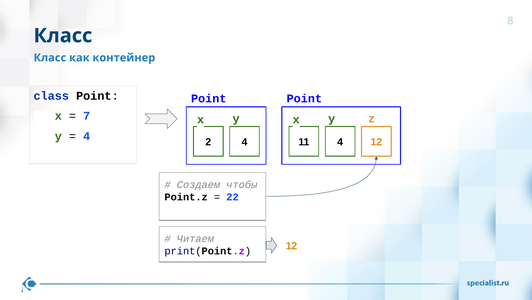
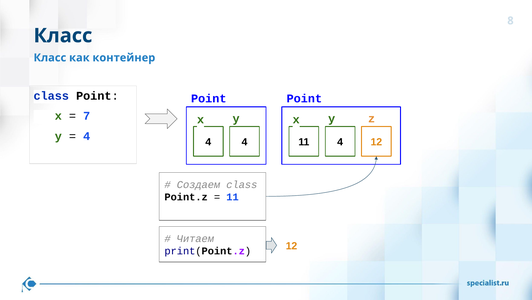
2 at (208, 142): 2 -> 4
Создаем чтобы: чтобы -> class
22 at (233, 197): 22 -> 11
